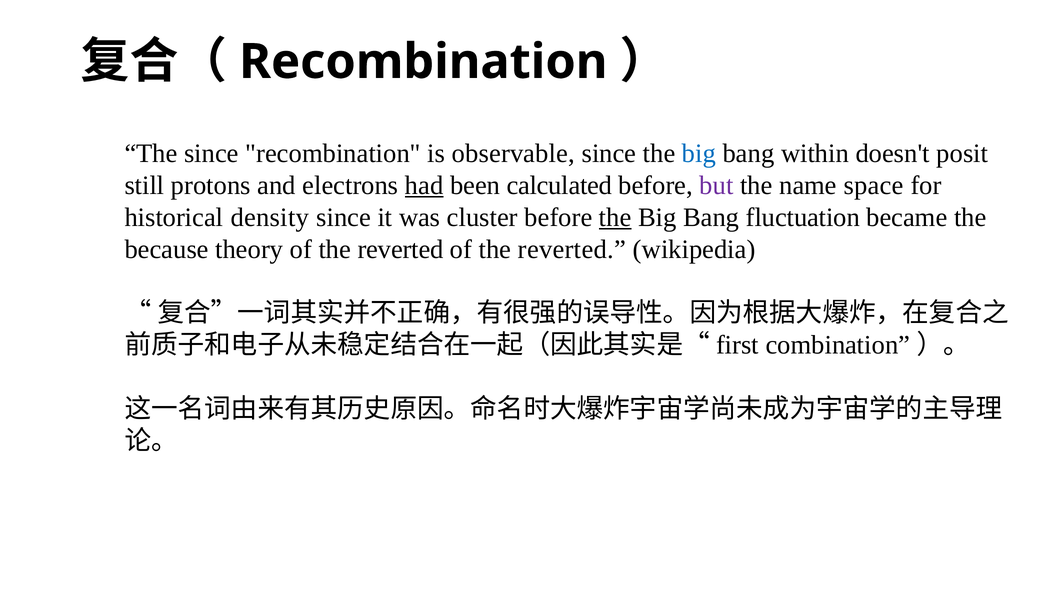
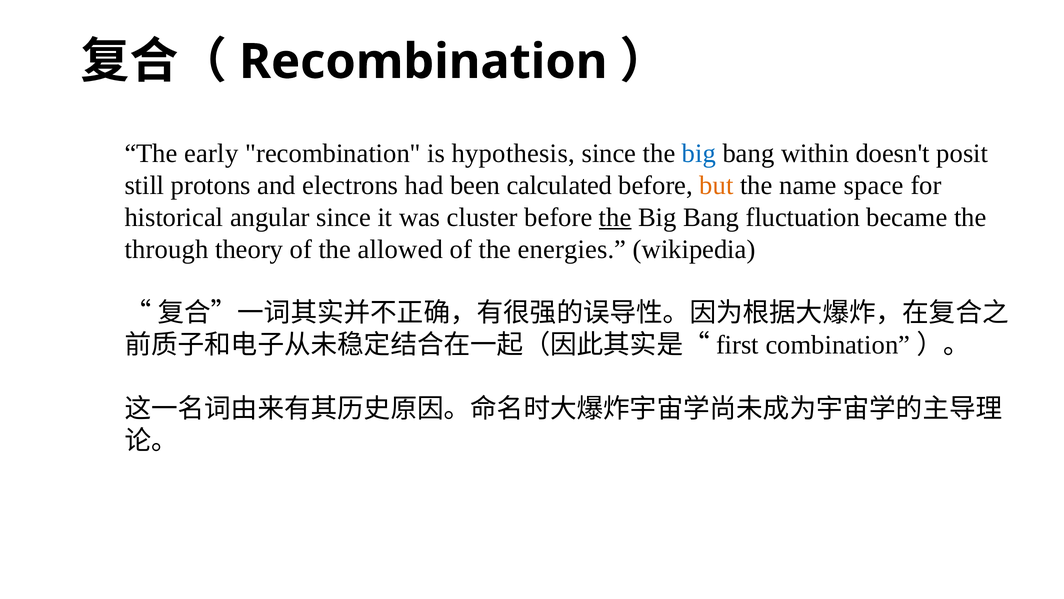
The since: since -> early
observable: observable -> hypothesis
had underline: present -> none
but colour: purple -> orange
density: density -> angular
because: because -> through
theory of the reverted: reverted -> allowed
reverted at (572, 249): reverted -> energies
